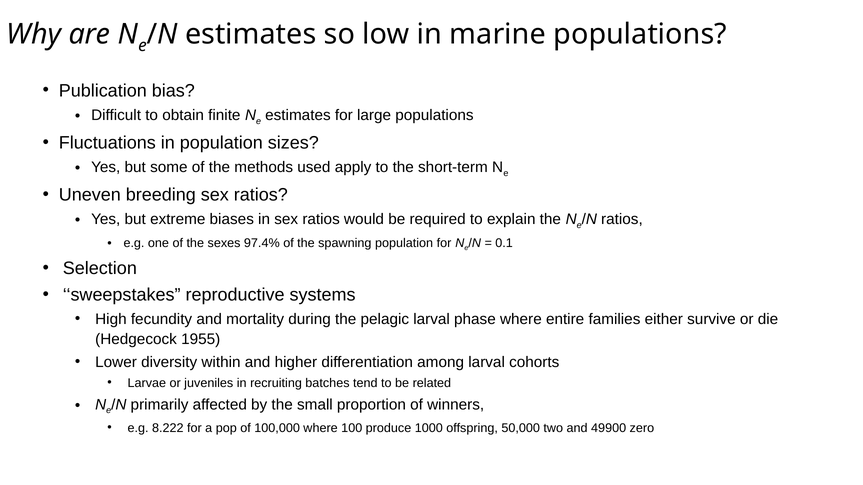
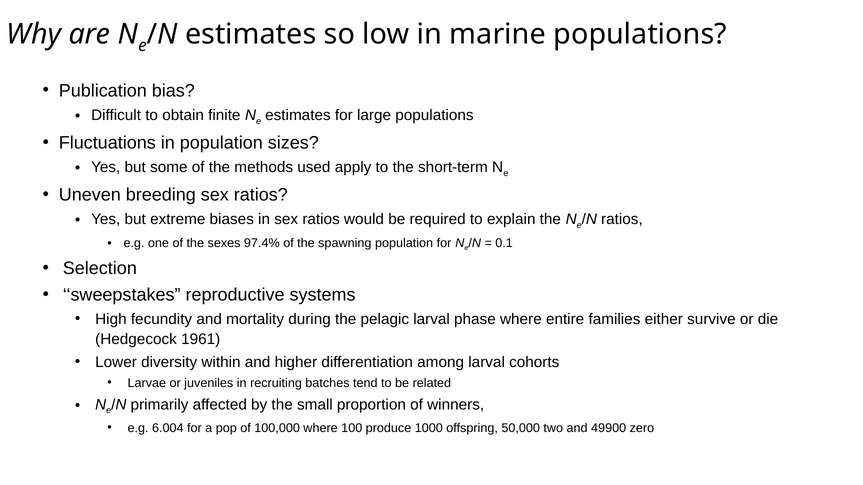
1955: 1955 -> 1961
8.222: 8.222 -> 6.004
